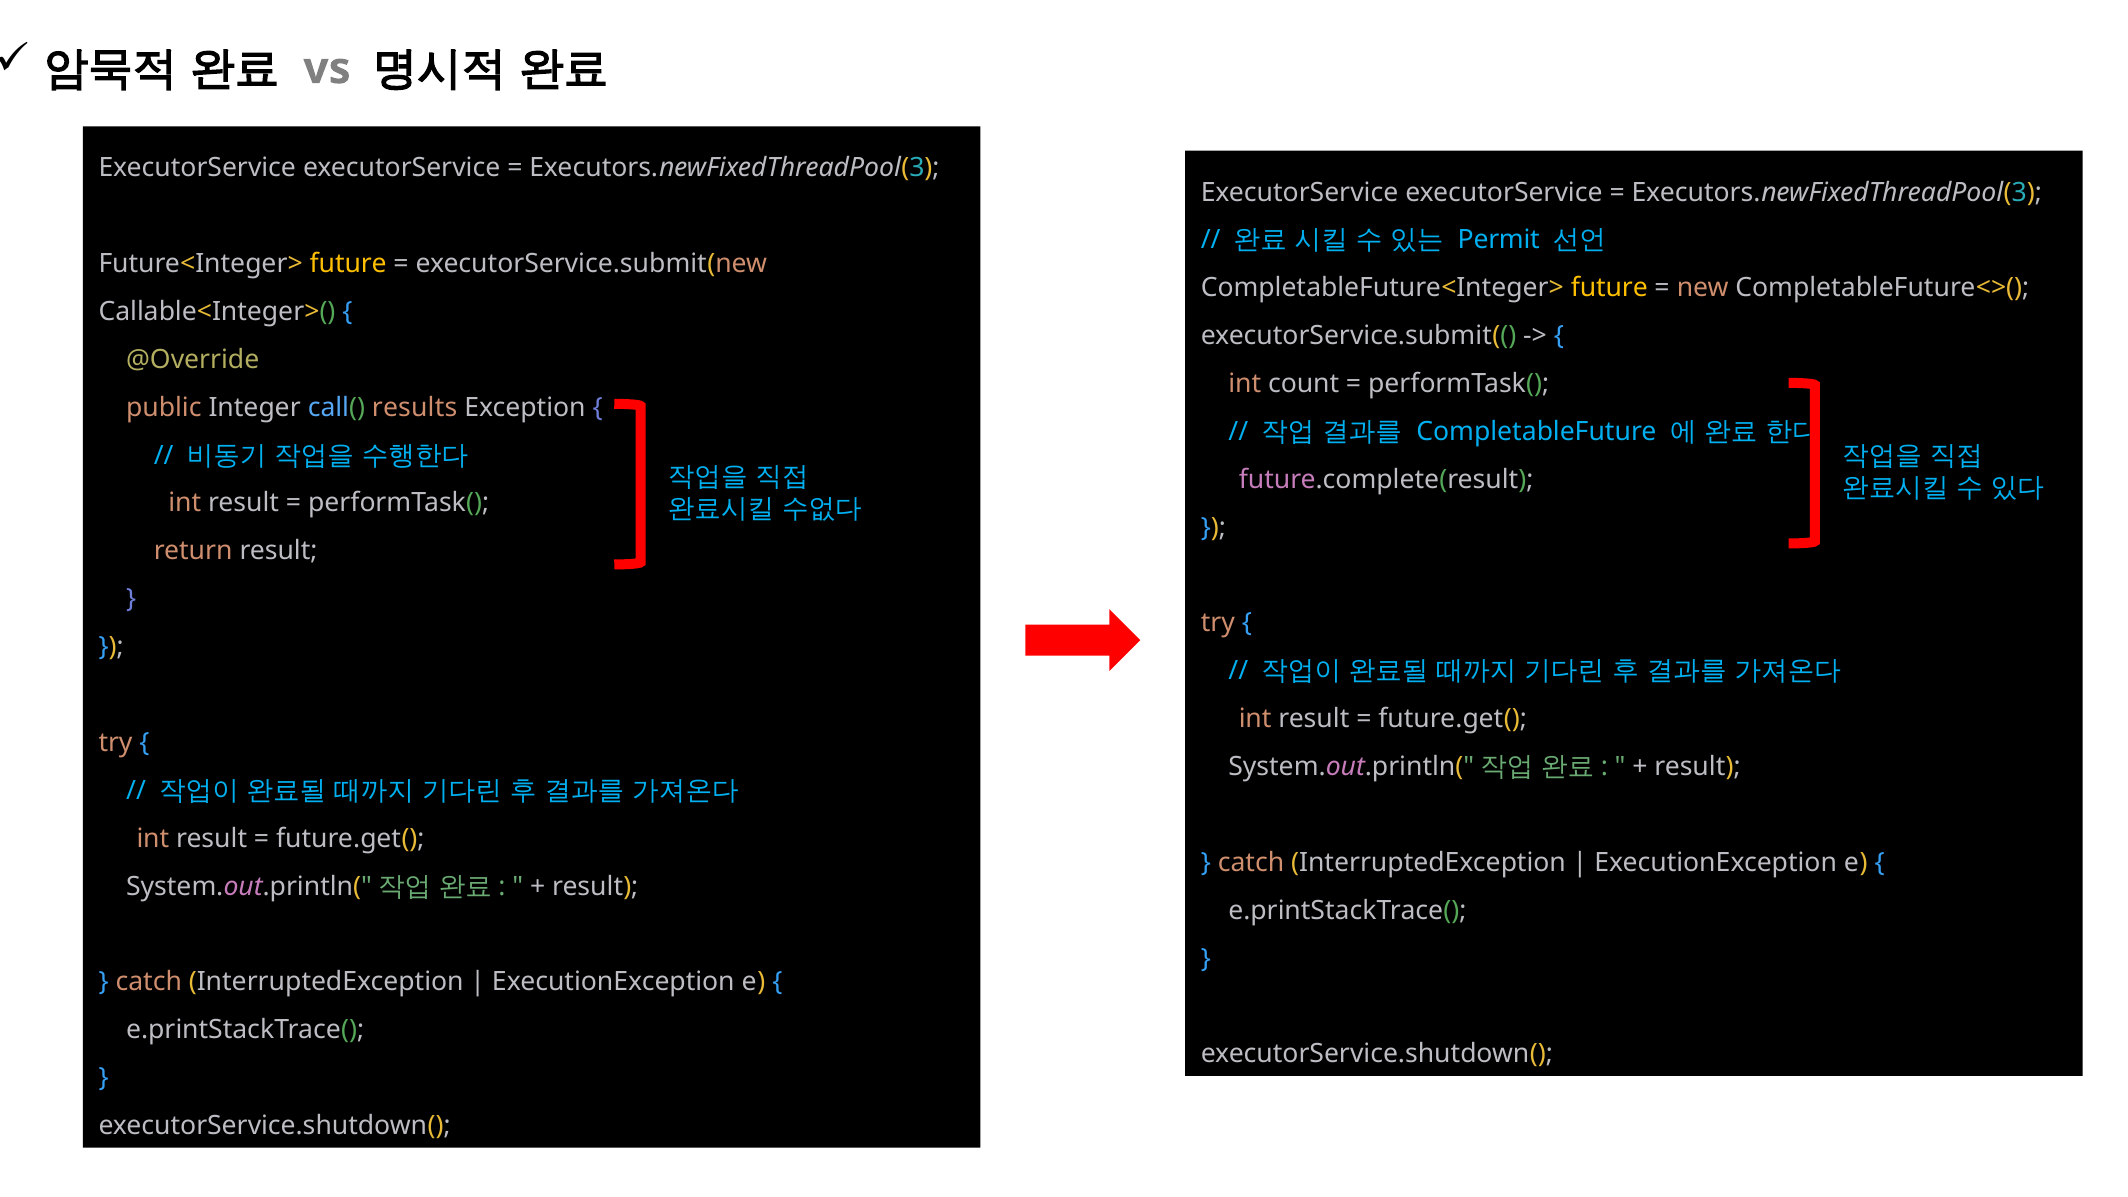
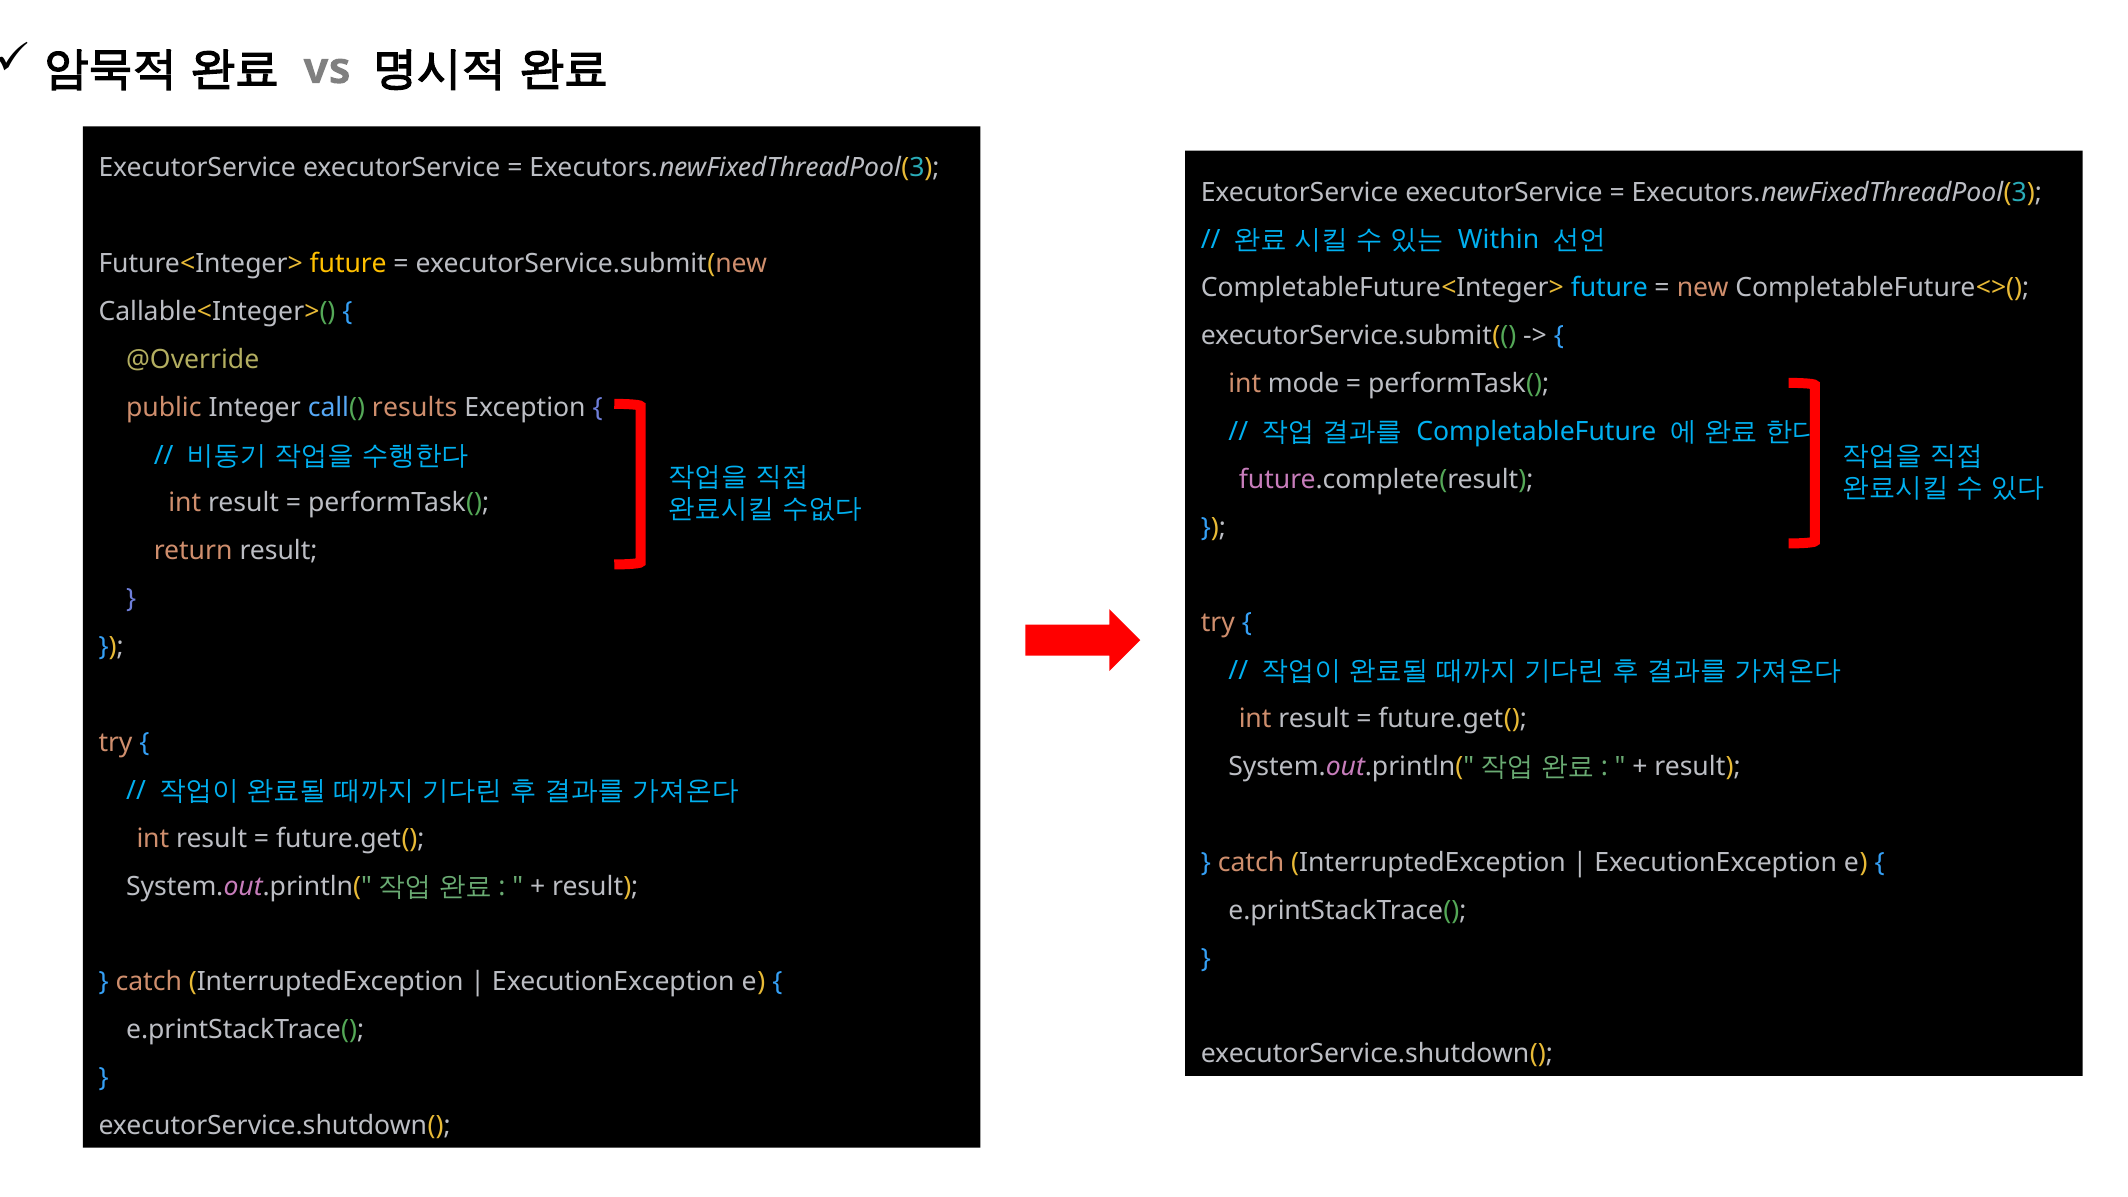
Permit: Permit -> Within
future at (1609, 288) colour: yellow -> light blue
count: count -> mode
